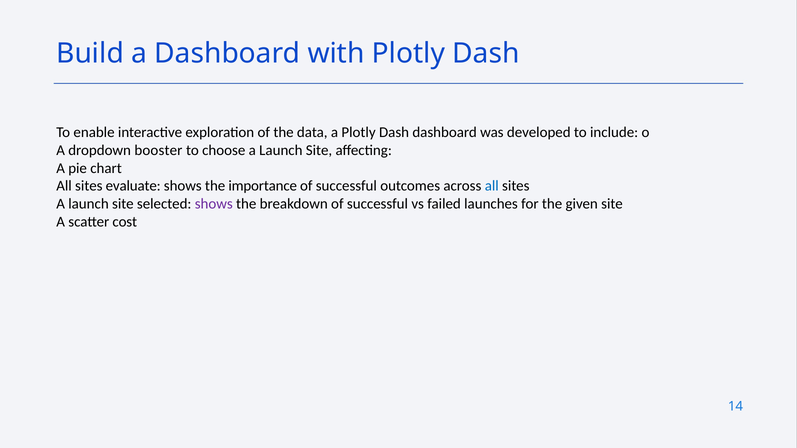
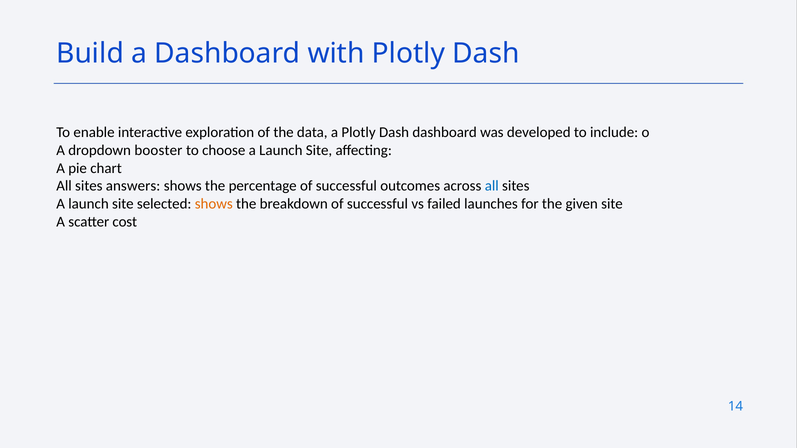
evaluate: evaluate -> answers
importance: importance -> percentage
shows at (214, 204) colour: purple -> orange
